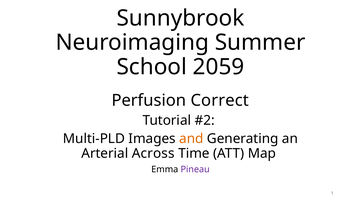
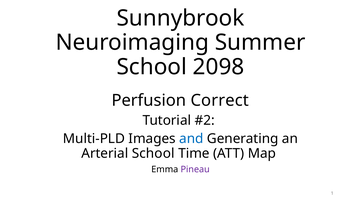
2059: 2059 -> 2098
and colour: orange -> blue
Arterial Across: Across -> School
